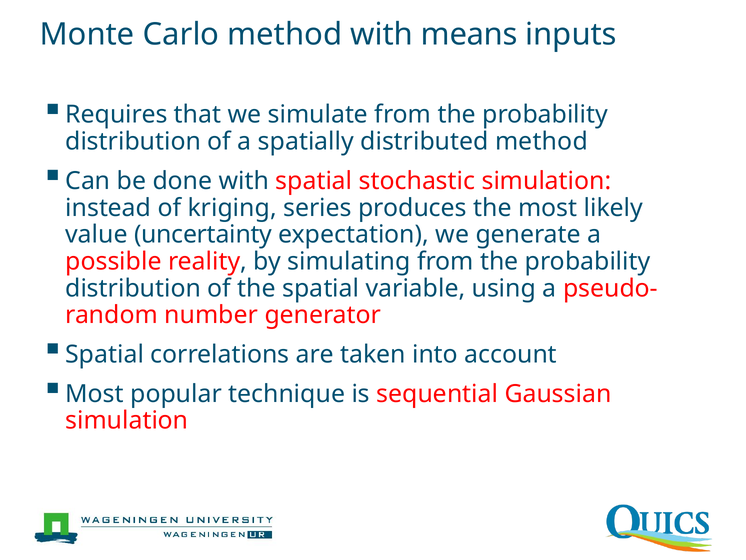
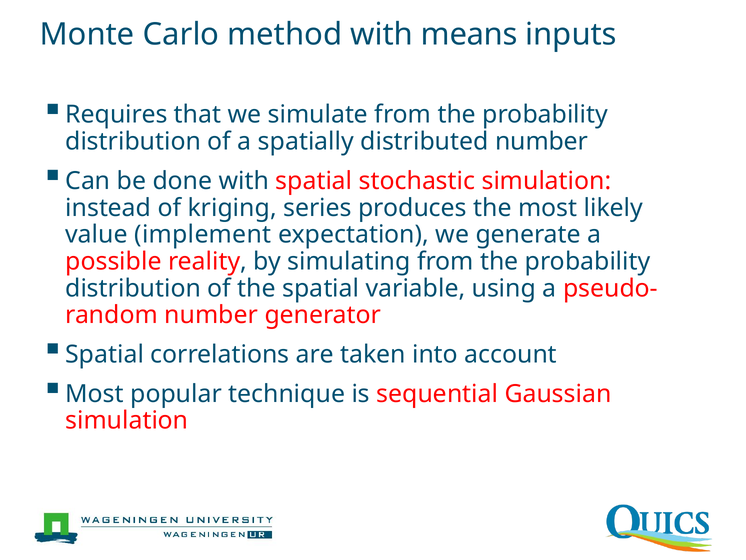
distributed method: method -> number
uncertainty: uncertainty -> implement
